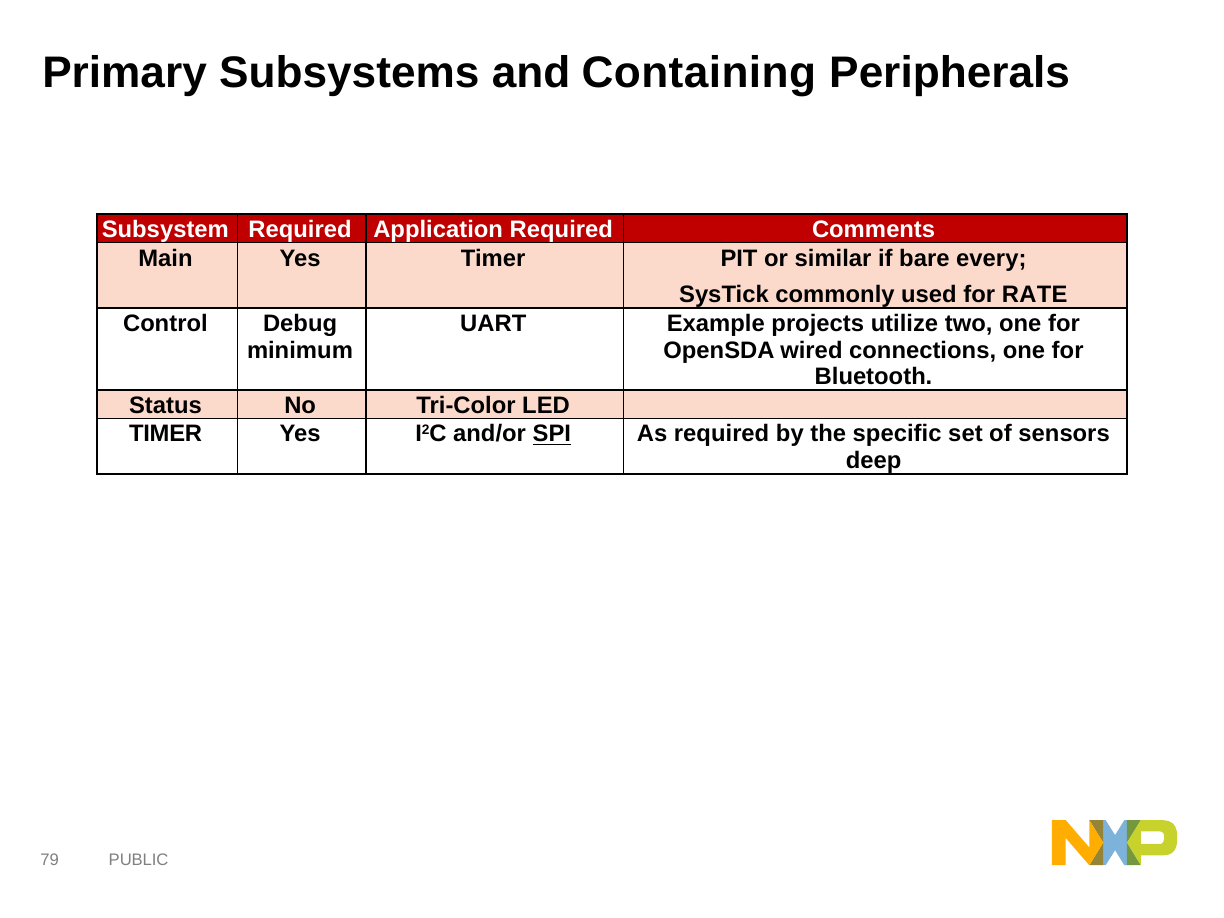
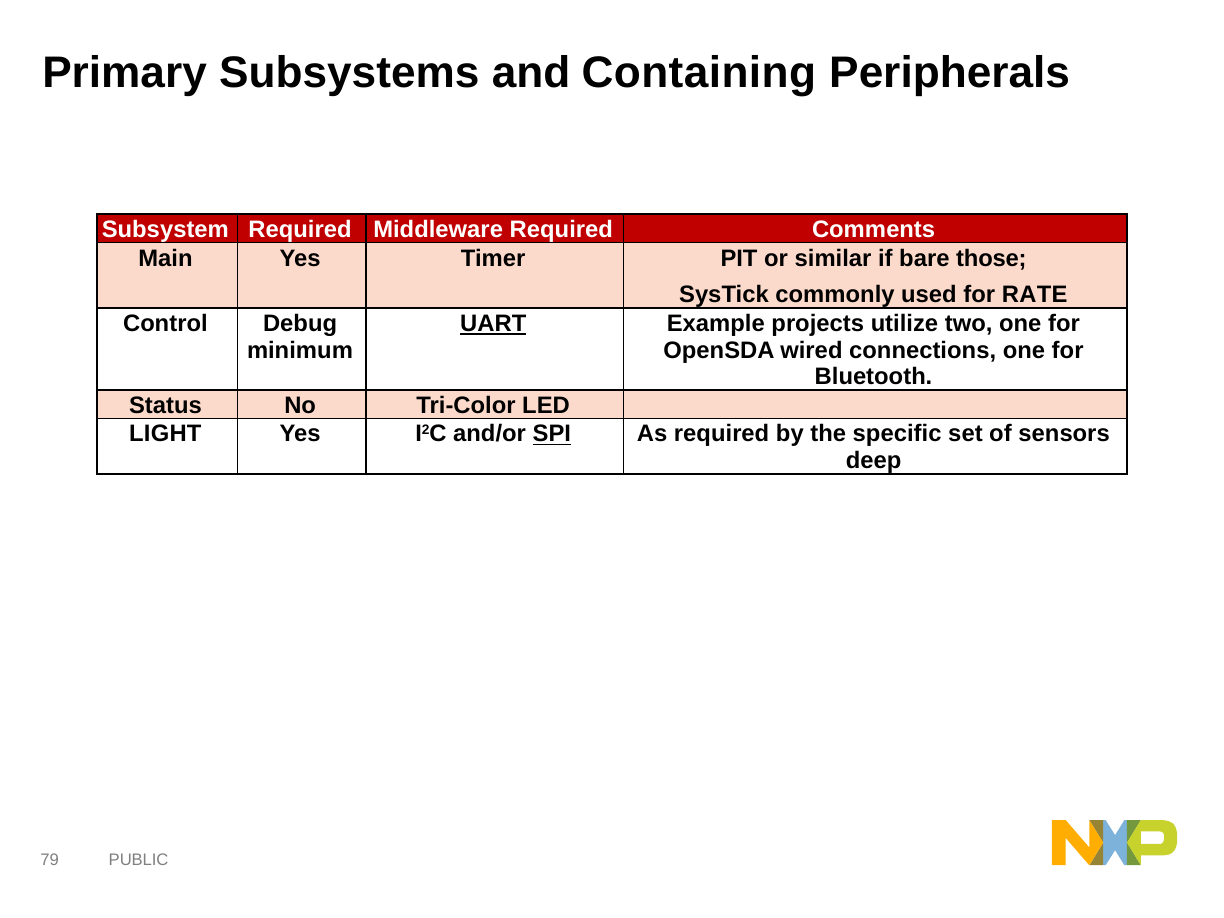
Application: Application -> Middleware
every: every -> those
UART underline: none -> present
TIMER at (166, 434): TIMER -> LIGHT
